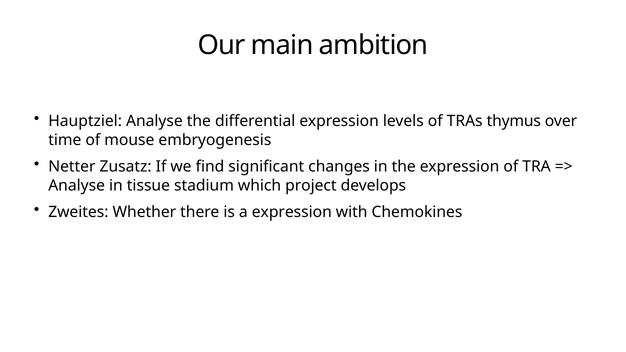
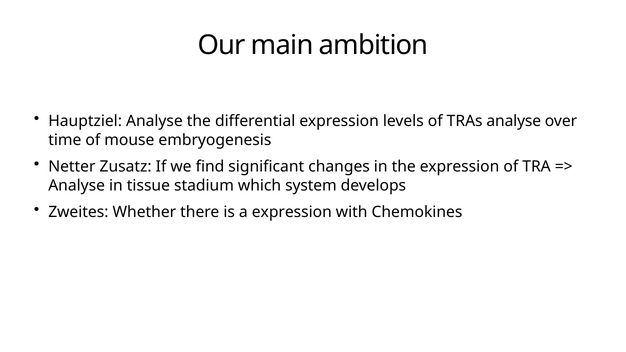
TRAs thymus: thymus -> analyse
project: project -> system
